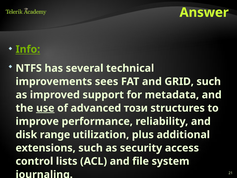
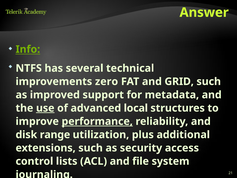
sees: sees -> zero
този: този -> local
performance underline: none -> present
